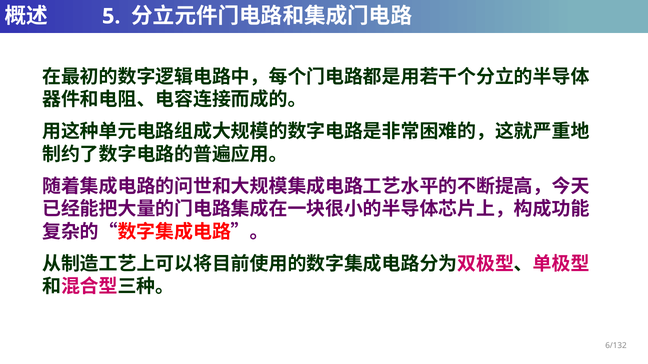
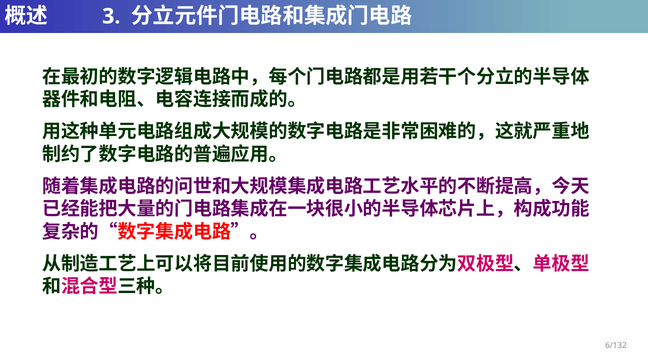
5: 5 -> 3
